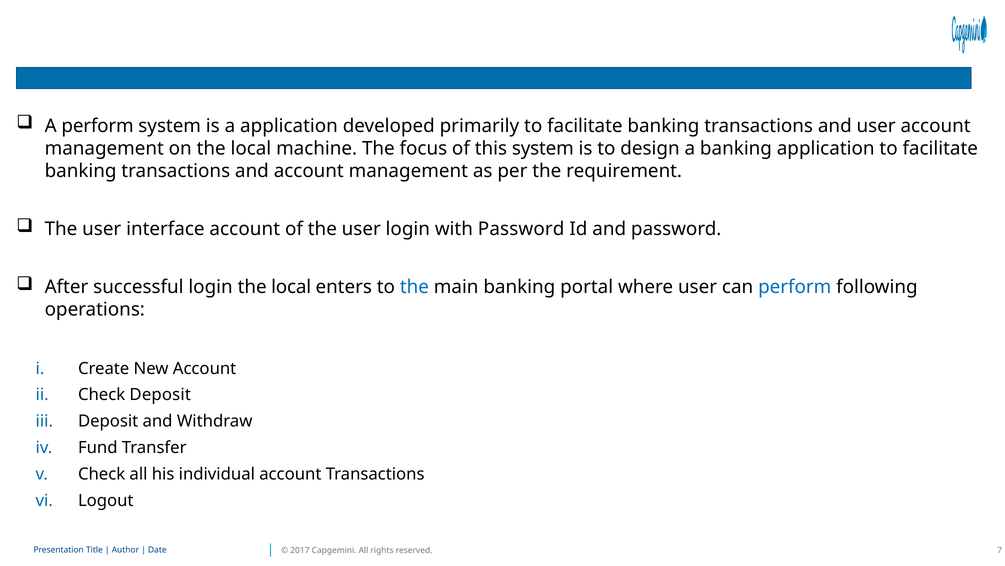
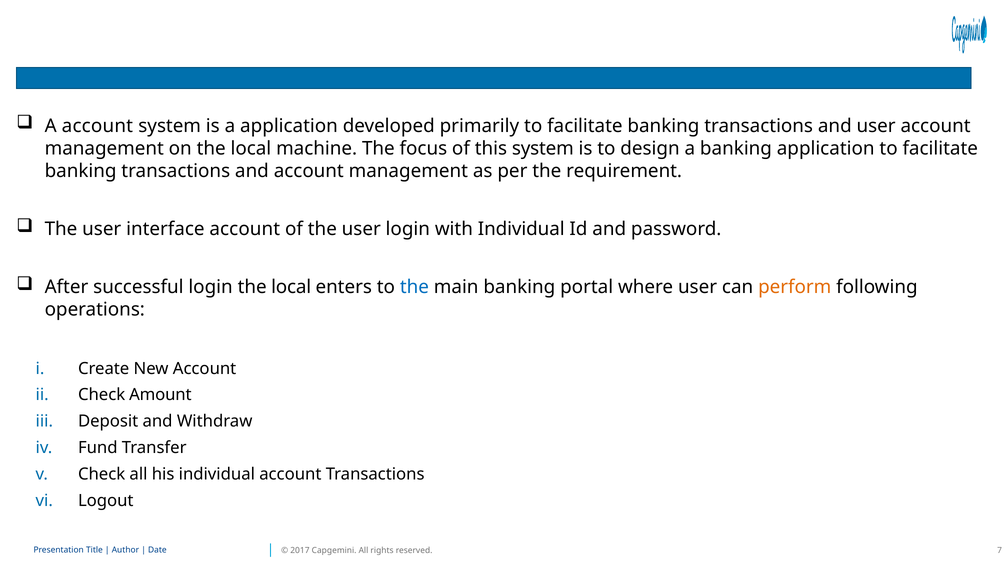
A perform: perform -> account
with Password: Password -> Individual
perform at (795, 287) colour: blue -> orange
Check Deposit: Deposit -> Amount
